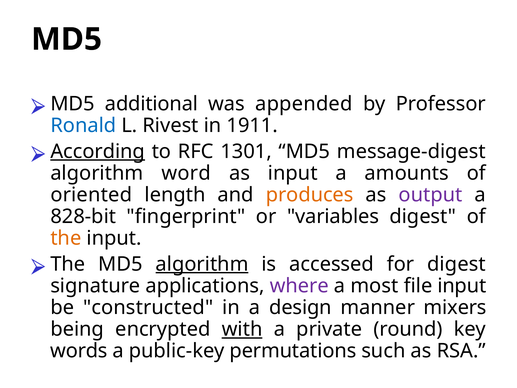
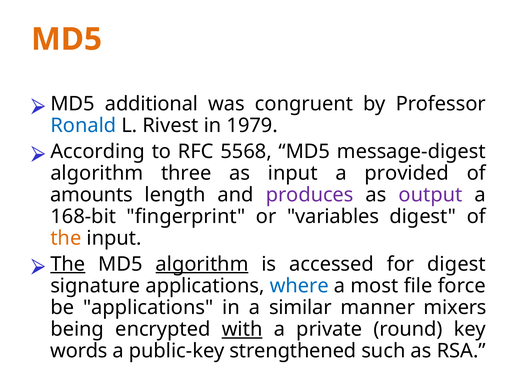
MD5 at (67, 39) colour: black -> orange
appended: appended -> congruent
1911: 1911 -> 1979
According underline: present -> none
1301: 1301 -> 5568
word: word -> three
amounts: amounts -> provided
oriented: oriented -> amounts
produces colour: orange -> purple
828-bit: 828-bit -> 168-bit
The at (68, 264) underline: none -> present
where colour: purple -> blue
file input: input -> force
be constructed: constructed -> applications
design: design -> similar
permutations: permutations -> strengthened
